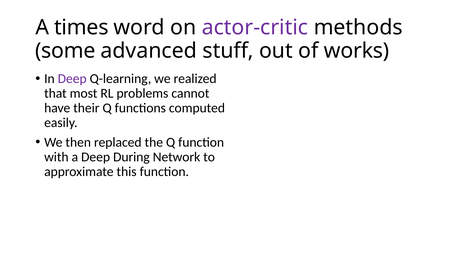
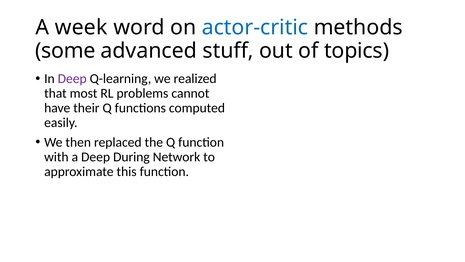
times: times -> week
actor-critic colour: purple -> blue
works: works -> topics
